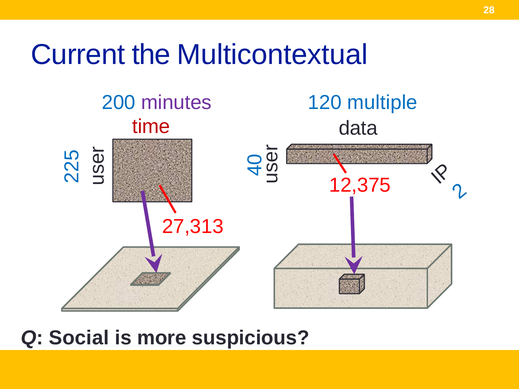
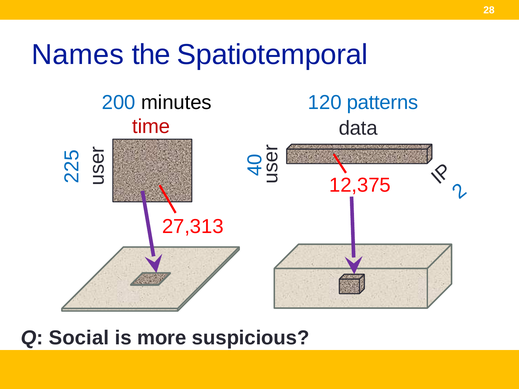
Current: Current -> Names
Multicontextual: Multicontextual -> Spatiotemporal
multiple: multiple -> patterns
minutes colour: purple -> black
